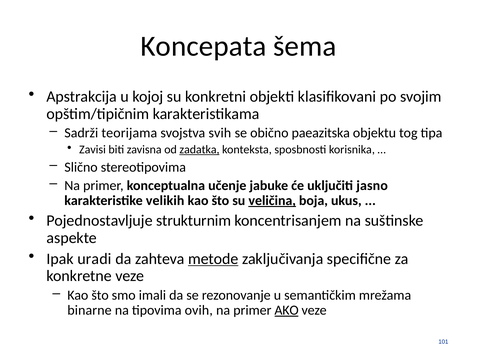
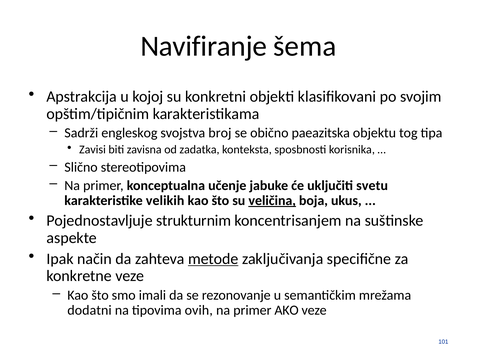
Koncepata: Koncepata -> Navifiranje
teorijama: teorijama -> engleskog
svih: svih -> broj
zadatka underline: present -> none
jasno: jasno -> svetu
uradi: uradi -> način
binarne: binarne -> dodatni
AKO underline: present -> none
